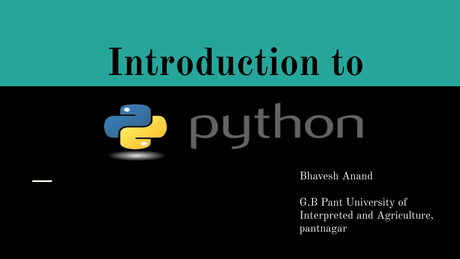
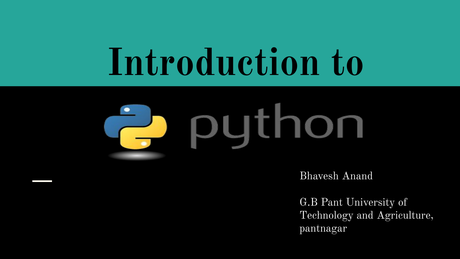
Interpreted: Interpreted -> Technology
